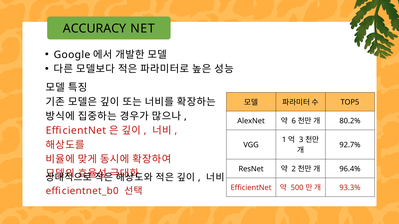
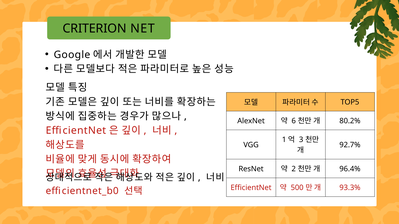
ACCURACY: ACCURACY -> CRITERION
